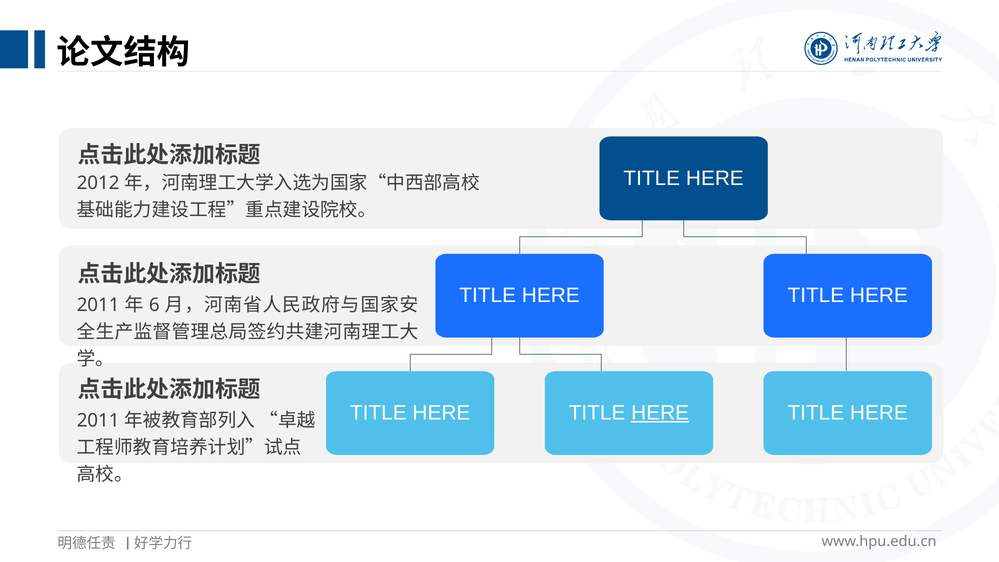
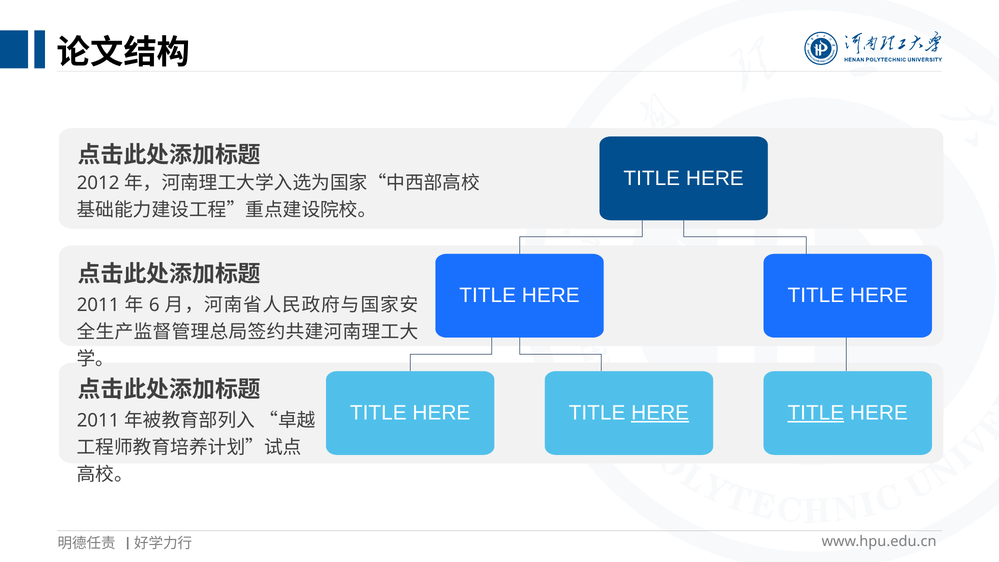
TITLE at (816, 413) underline: none -> present
